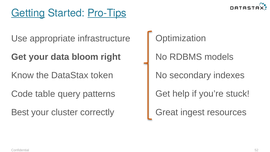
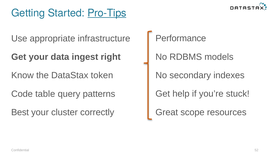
Getting underline: present -> none
Optimization: Optimization -> Performance
bloom: bloom -> ingest
ingest: ingest -> scope
